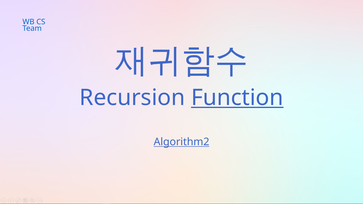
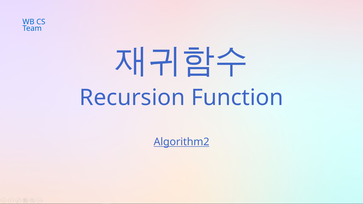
Function underline: present -> none
